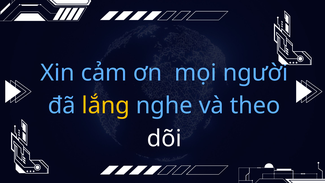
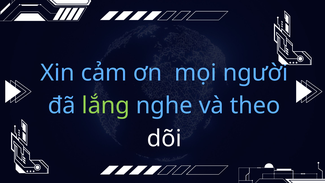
lắng colour: yellow -> light green
